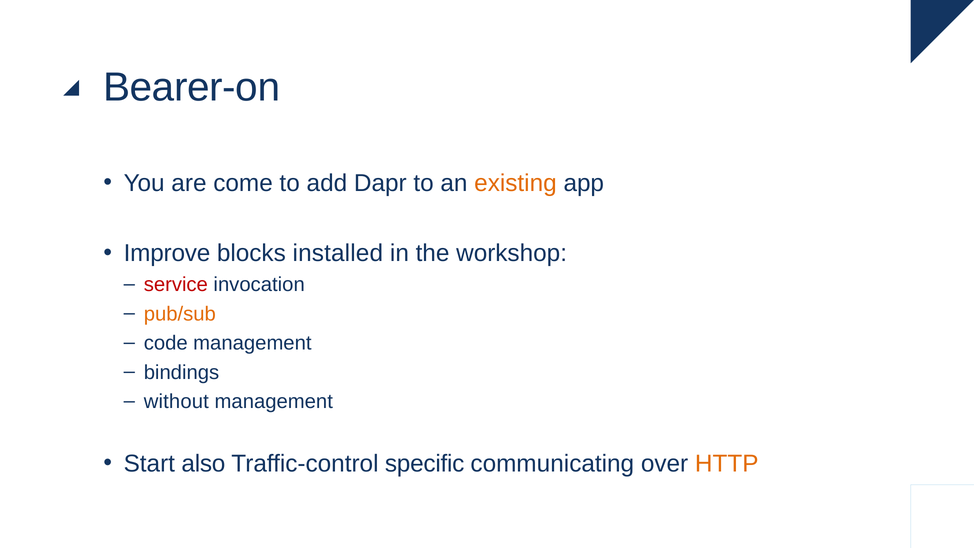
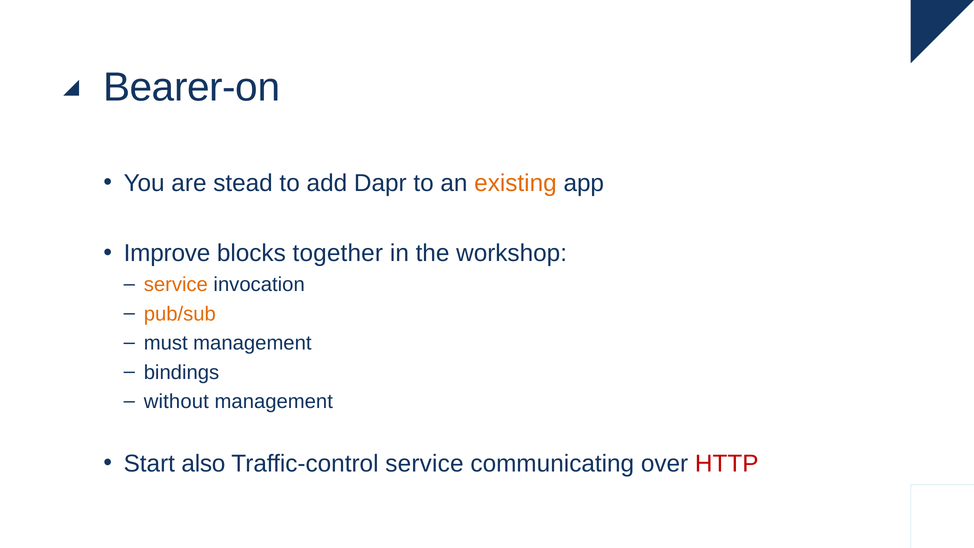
come: come -> stead
installed: installed -> together
service at (176, 285) colour: red -> orange
code: code -> must
Traffic-control specific: specific -> service
HTTP colour: orange -> red
